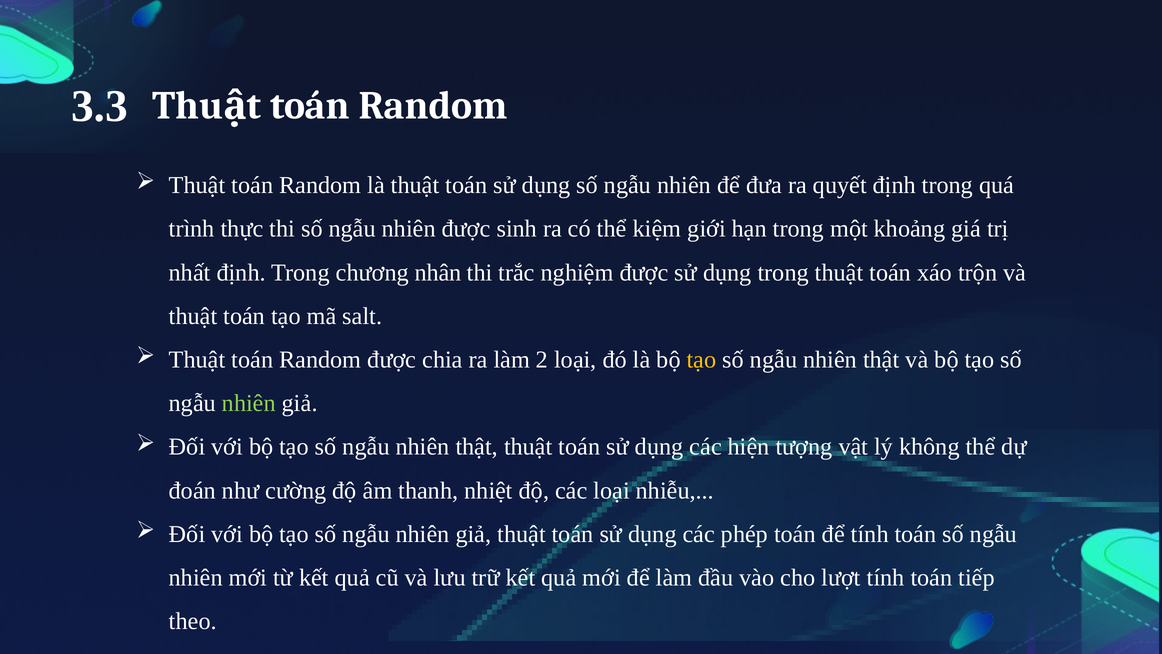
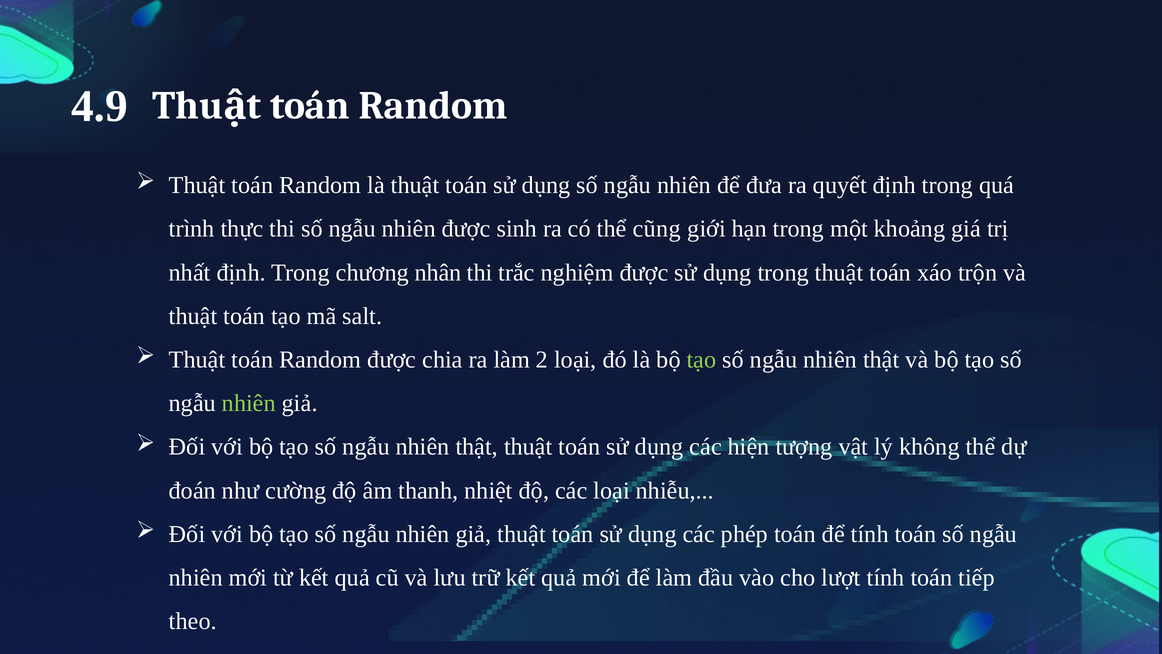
3.3: 3.3 -> 4.9
kiệm: kiệm -> cũng
tạo at (702, 360) colour: yellow -> light green
